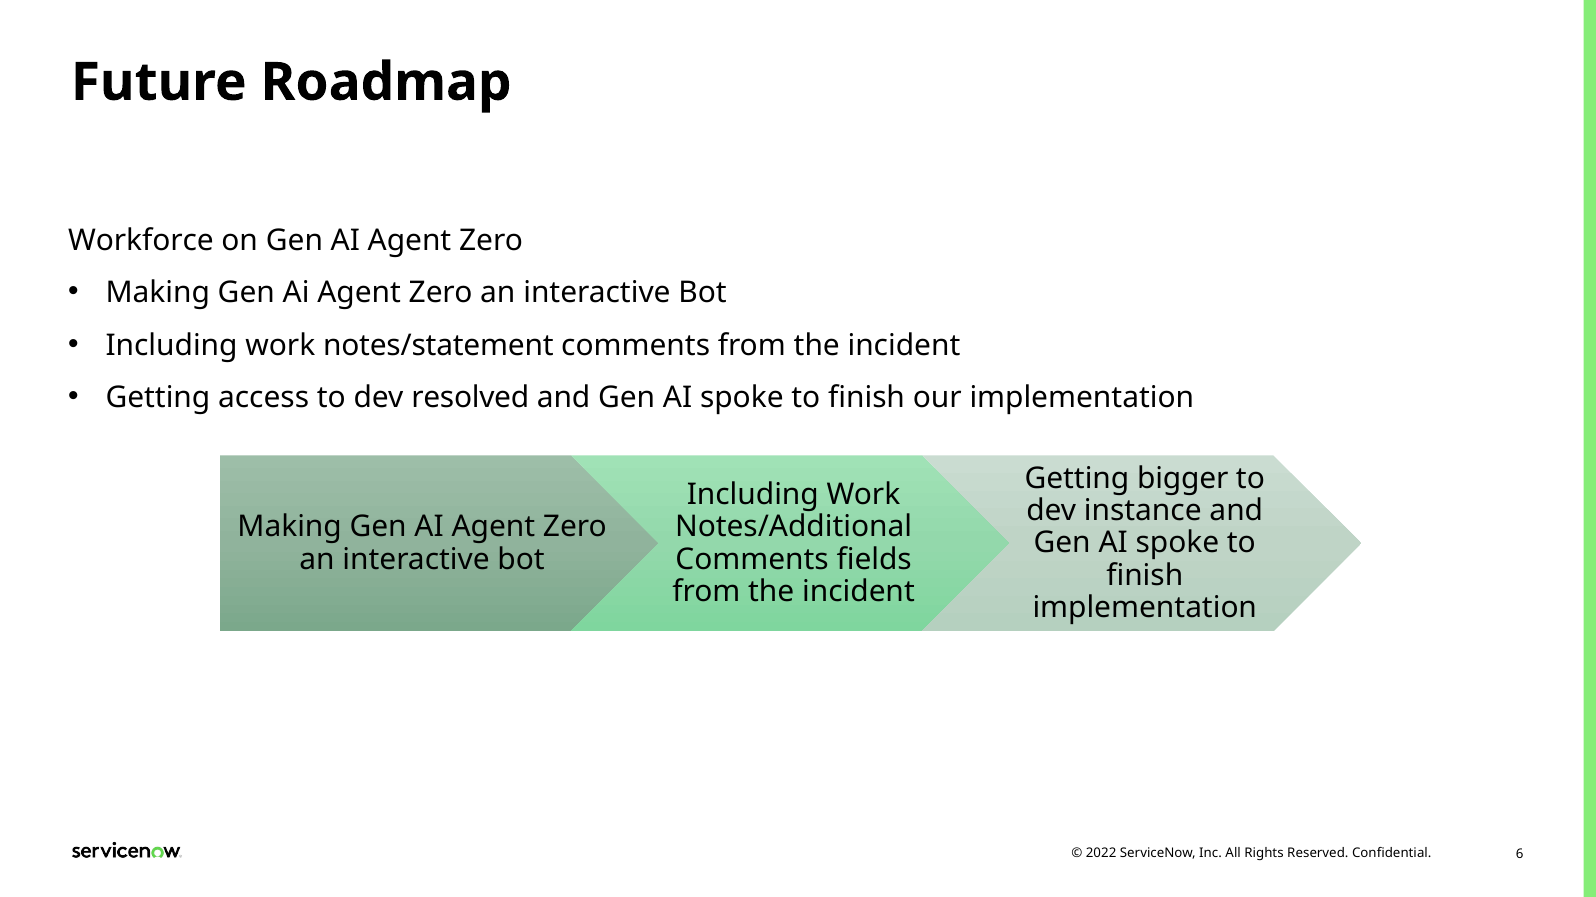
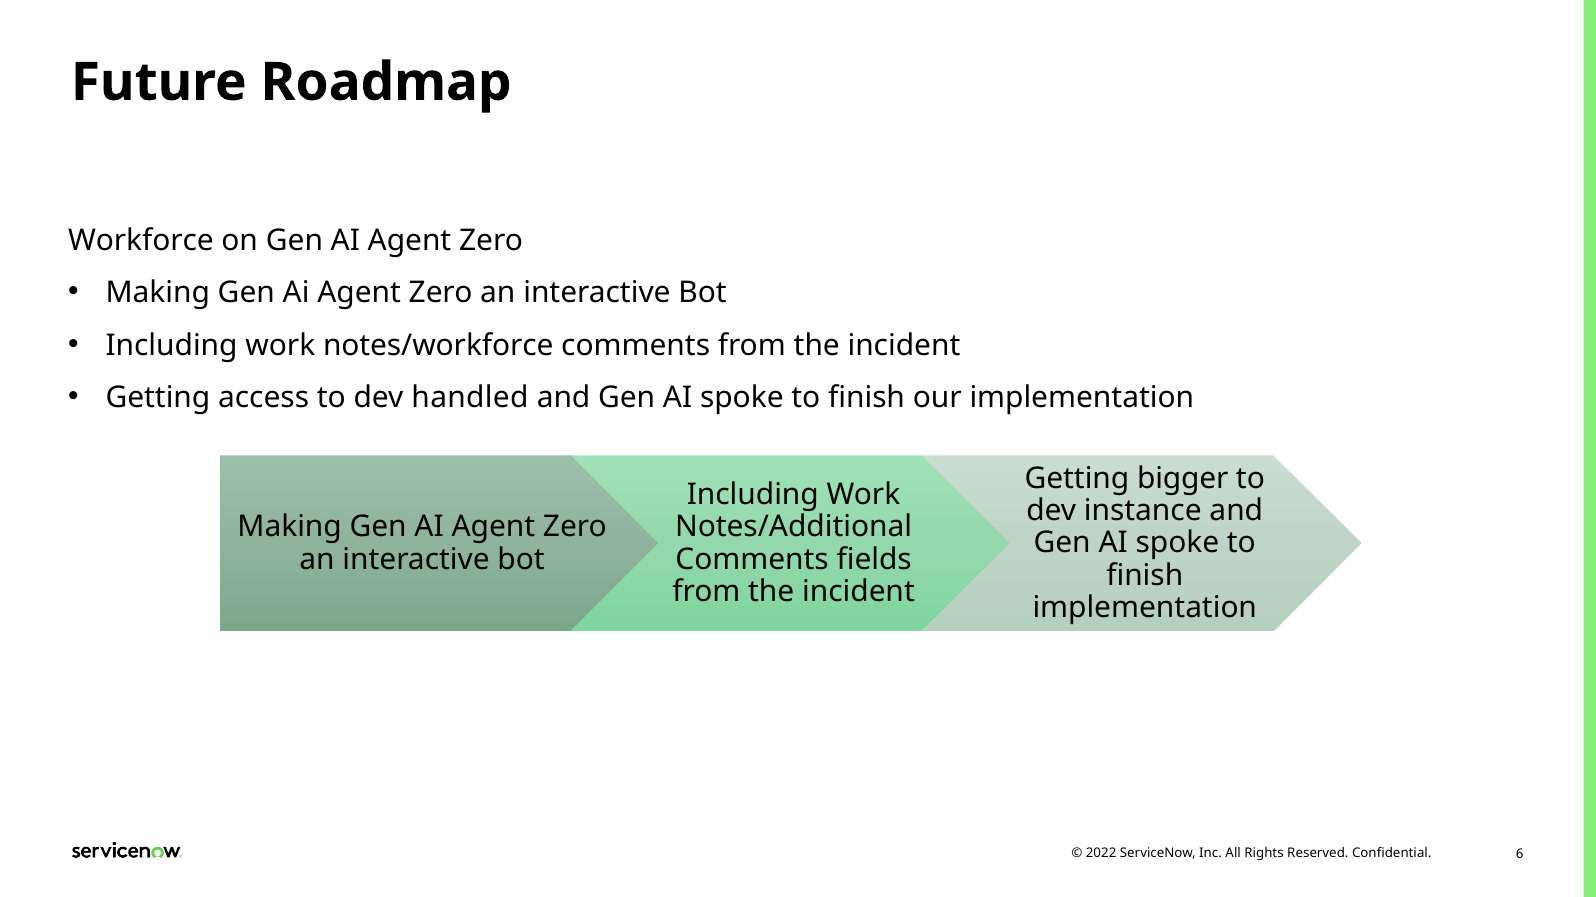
notes/statement: notes/statement -> notes/workforce
resolved: resolved -> handled
